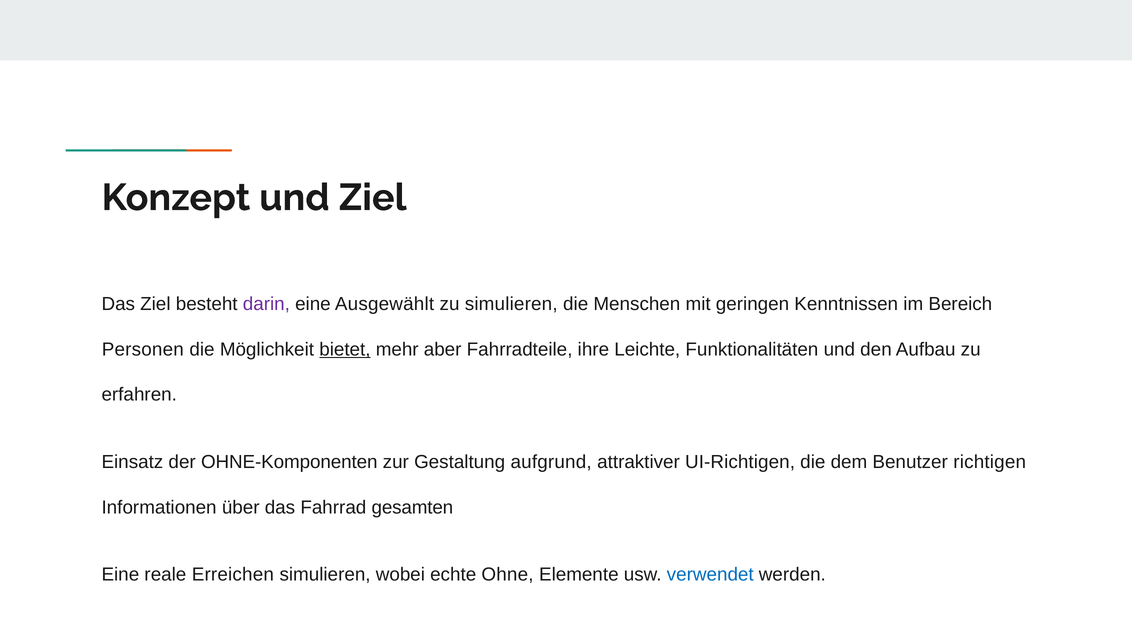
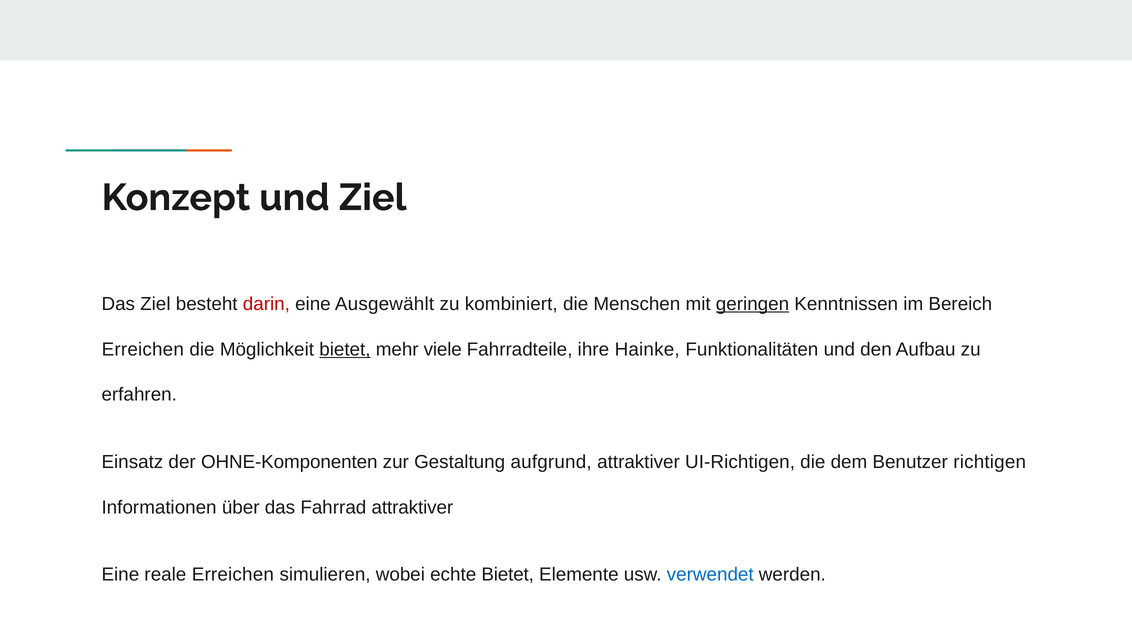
darin colour: purple -> red
zu simulieren: simulieren -> kombiniert
geringen underline: none -> present
Personen at (143, 349): Personen -> Erreichen
aber: aber -> viele
Leichte: Leichte -> Hainke
Fahrrad gesamten: gesamten -> attraktiver
echte Ohne: Ohne -> Bietet
